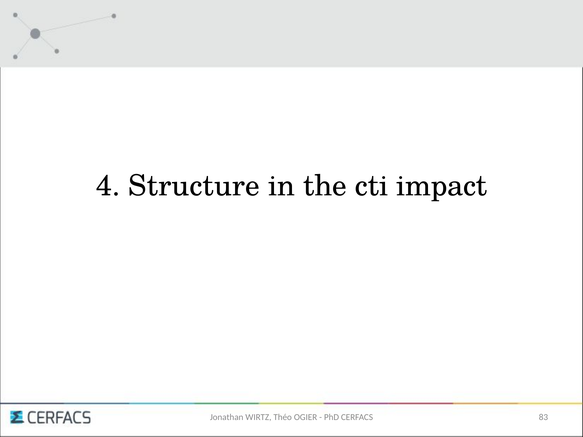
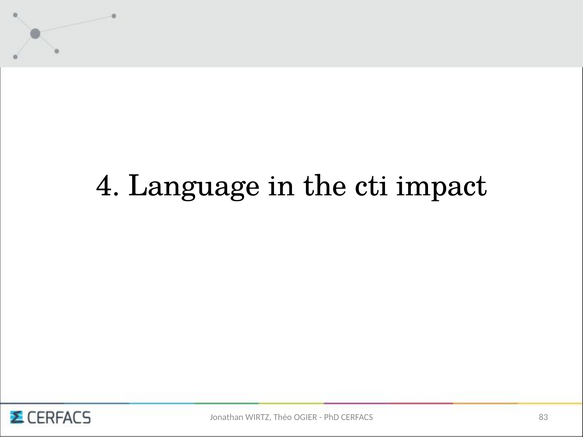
Structure: Structure -> Language
